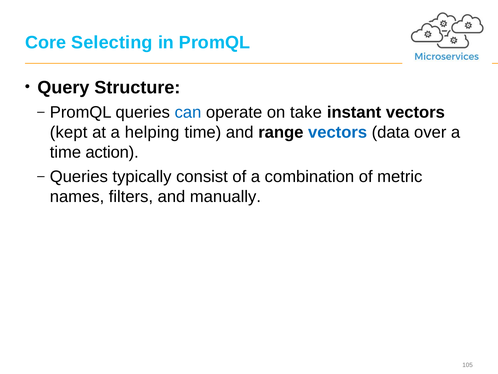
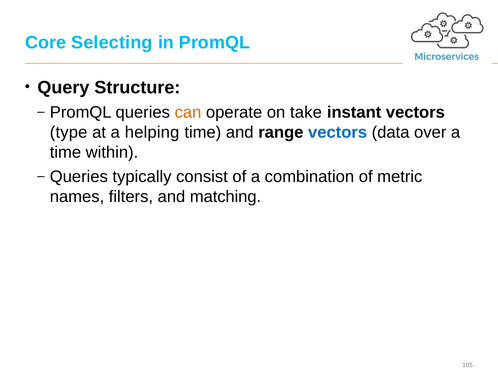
can colour: blue -> orange
kept: kept -> type
action: action -> within
manually: manually -> matching
